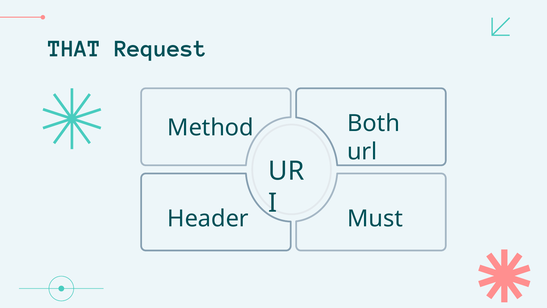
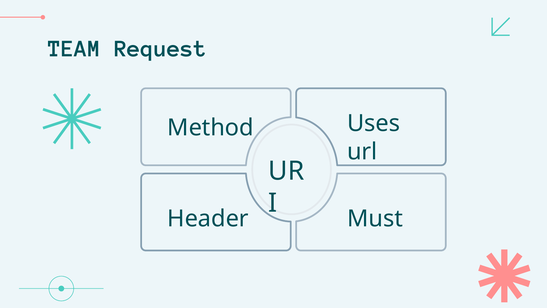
THAT: THAT -> TEAM
Both: Both -> Uses
